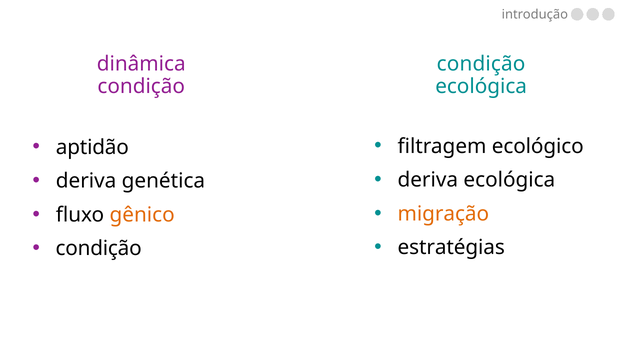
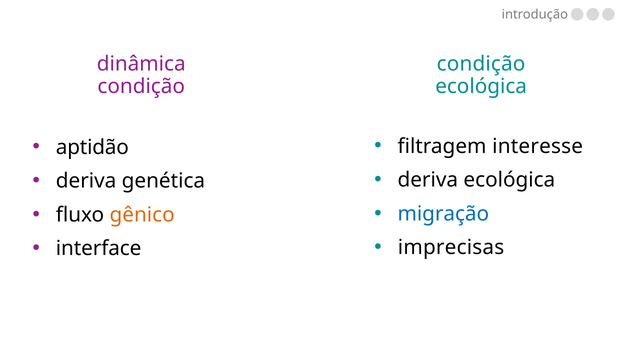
ecológico: ecológico -> interesse
migração colour: orange -> blue
estratégias: estratégias -> imprecisas
condição at (99, 248): condição -> interface
